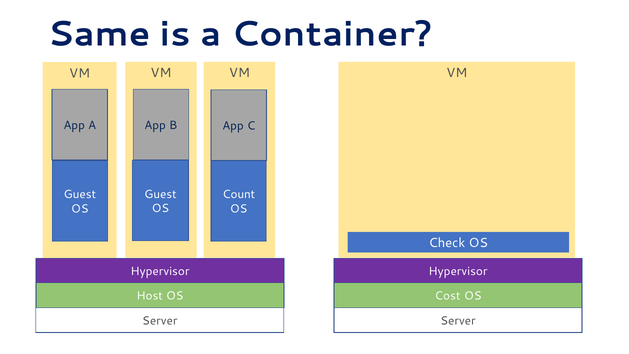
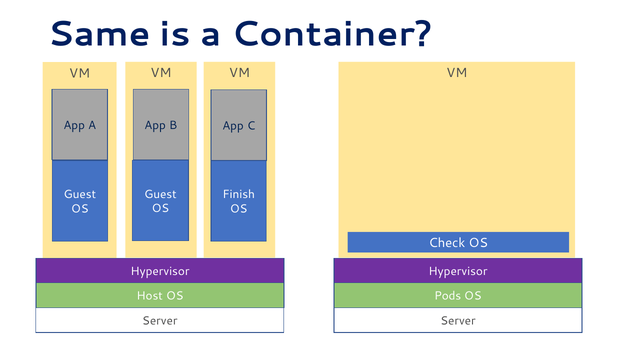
Count: Count -> Finish
Cost: Cost -> Pods
